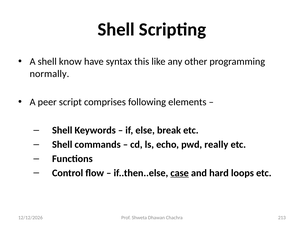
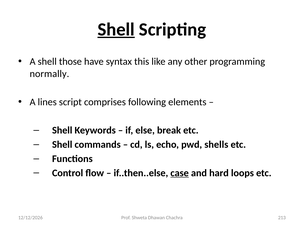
Shell at (116, 29) underline: none -> present
know: know -> those
peer: peer -> lines
really: really -> shells
